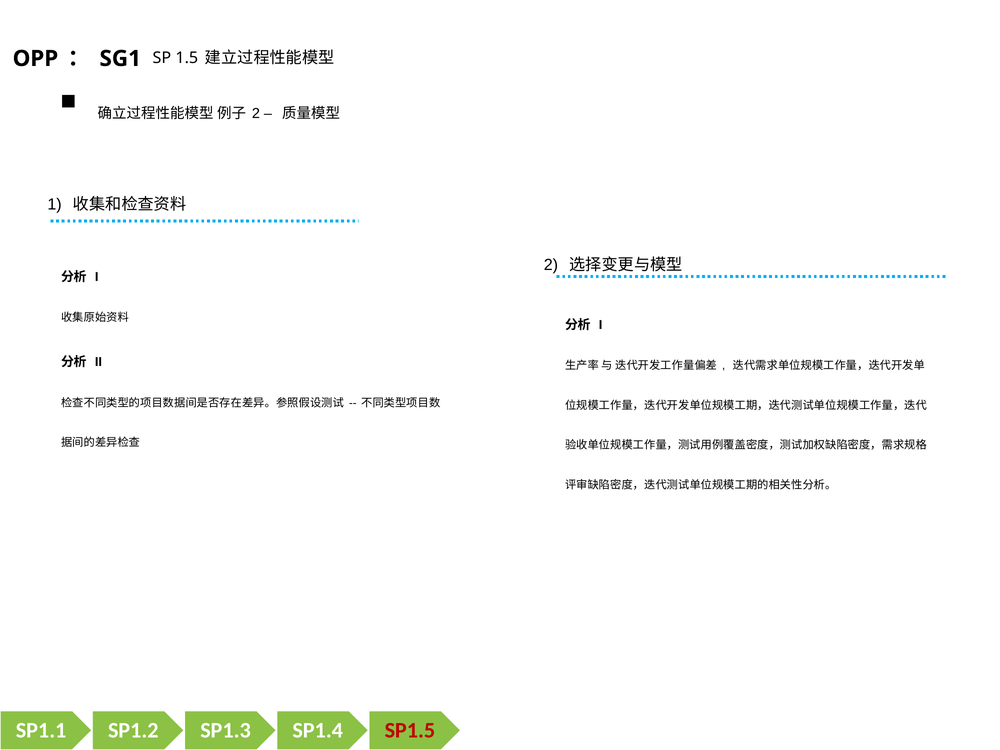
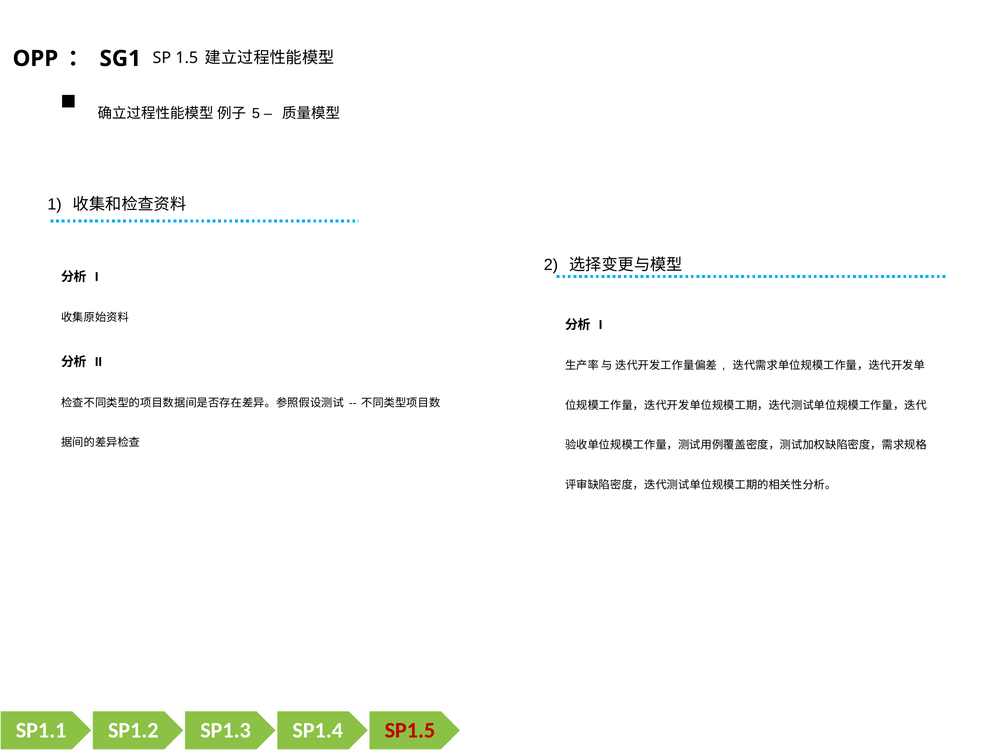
2 at (256, 113): 2 -> 5
